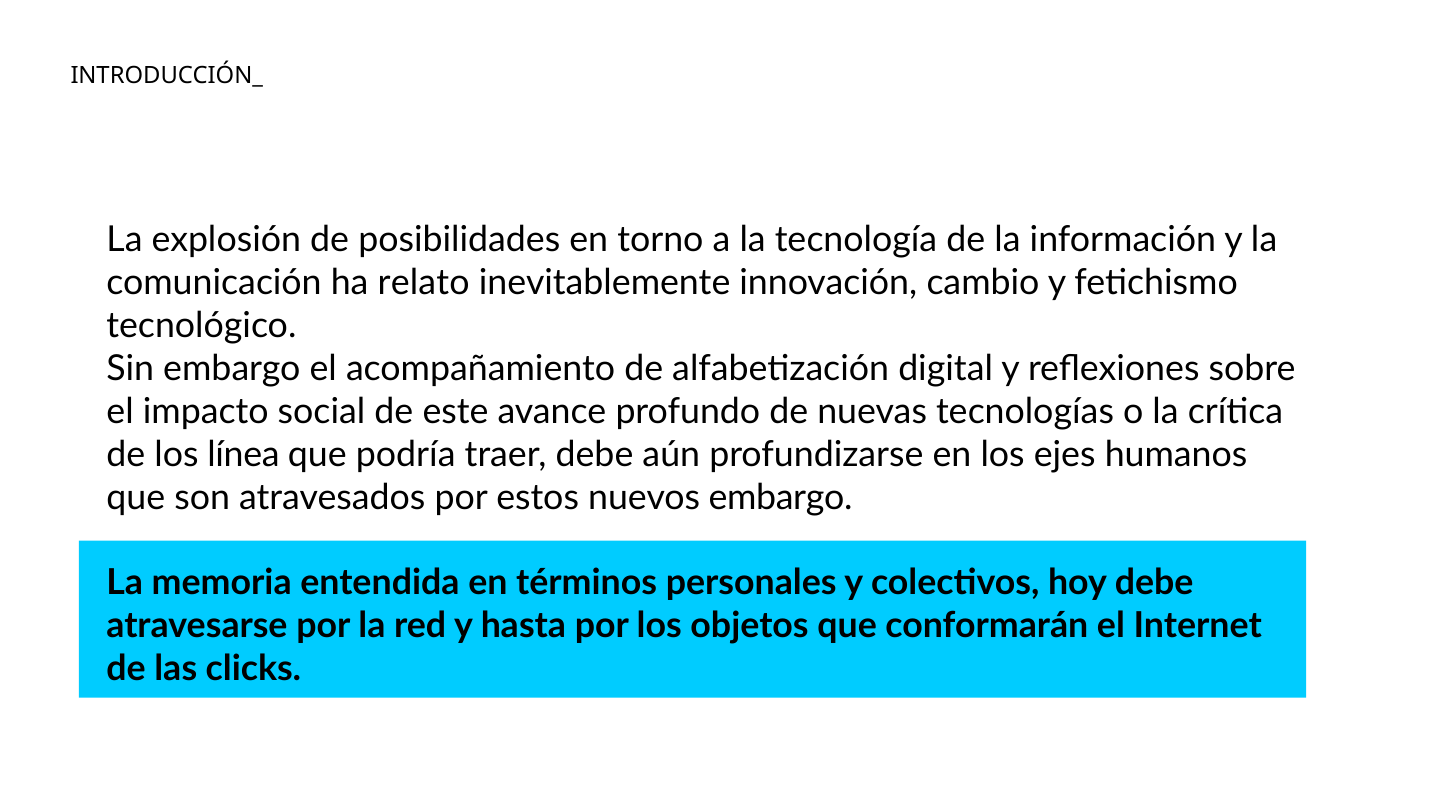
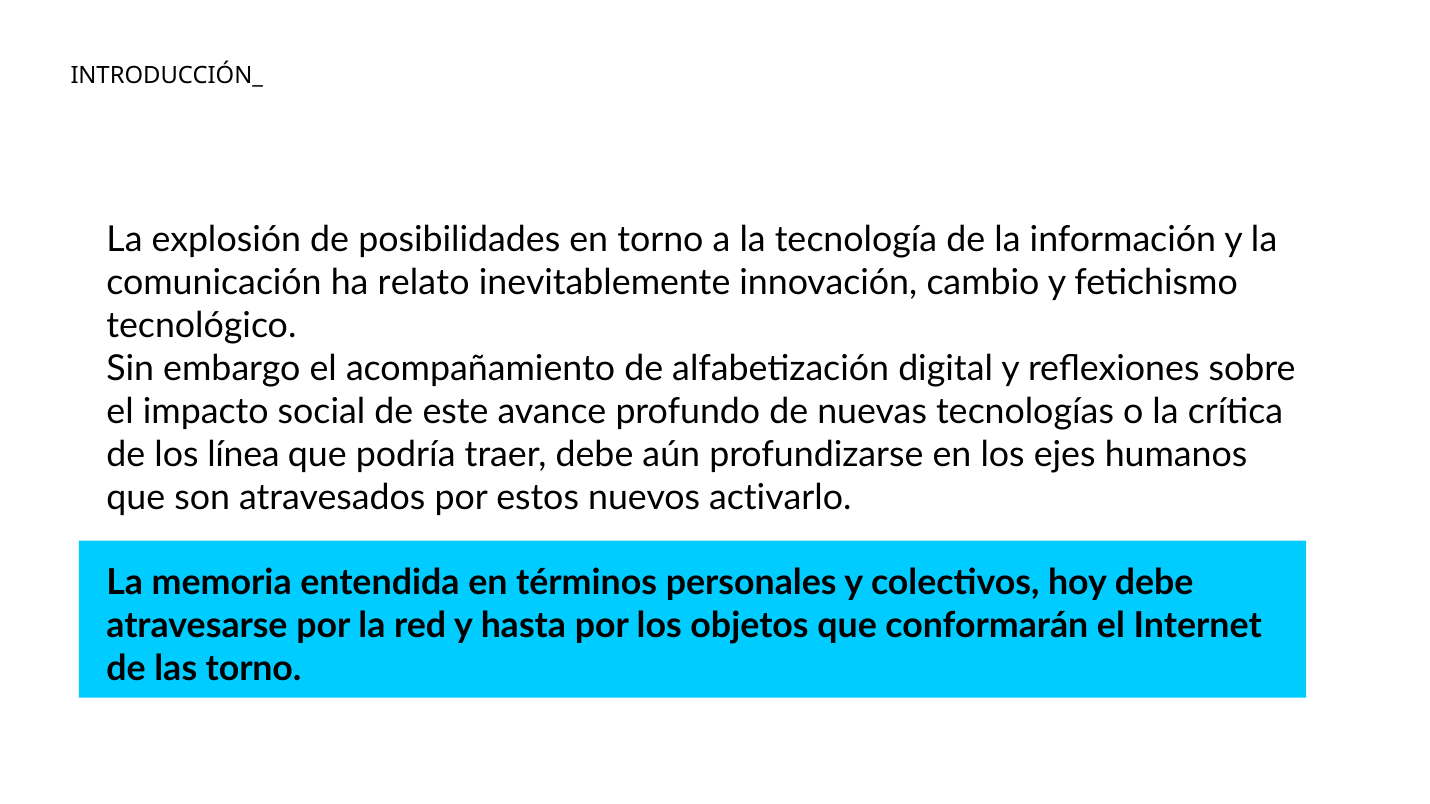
nuevos embargo: embargo -> activarlo
las clicks: clicks -> torno
